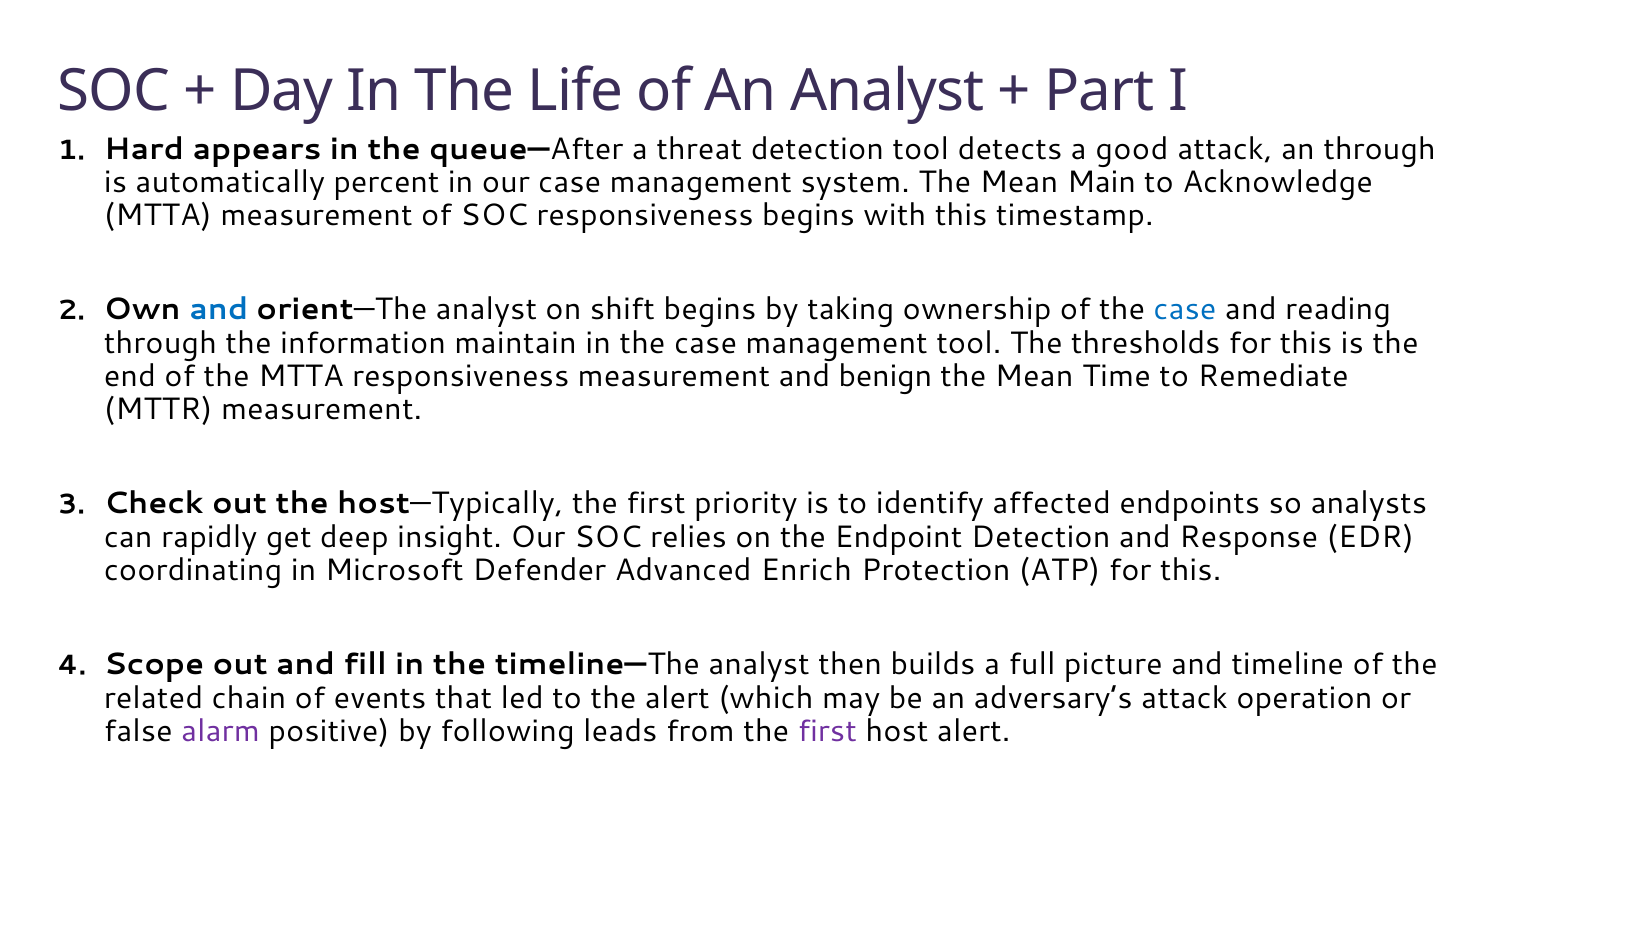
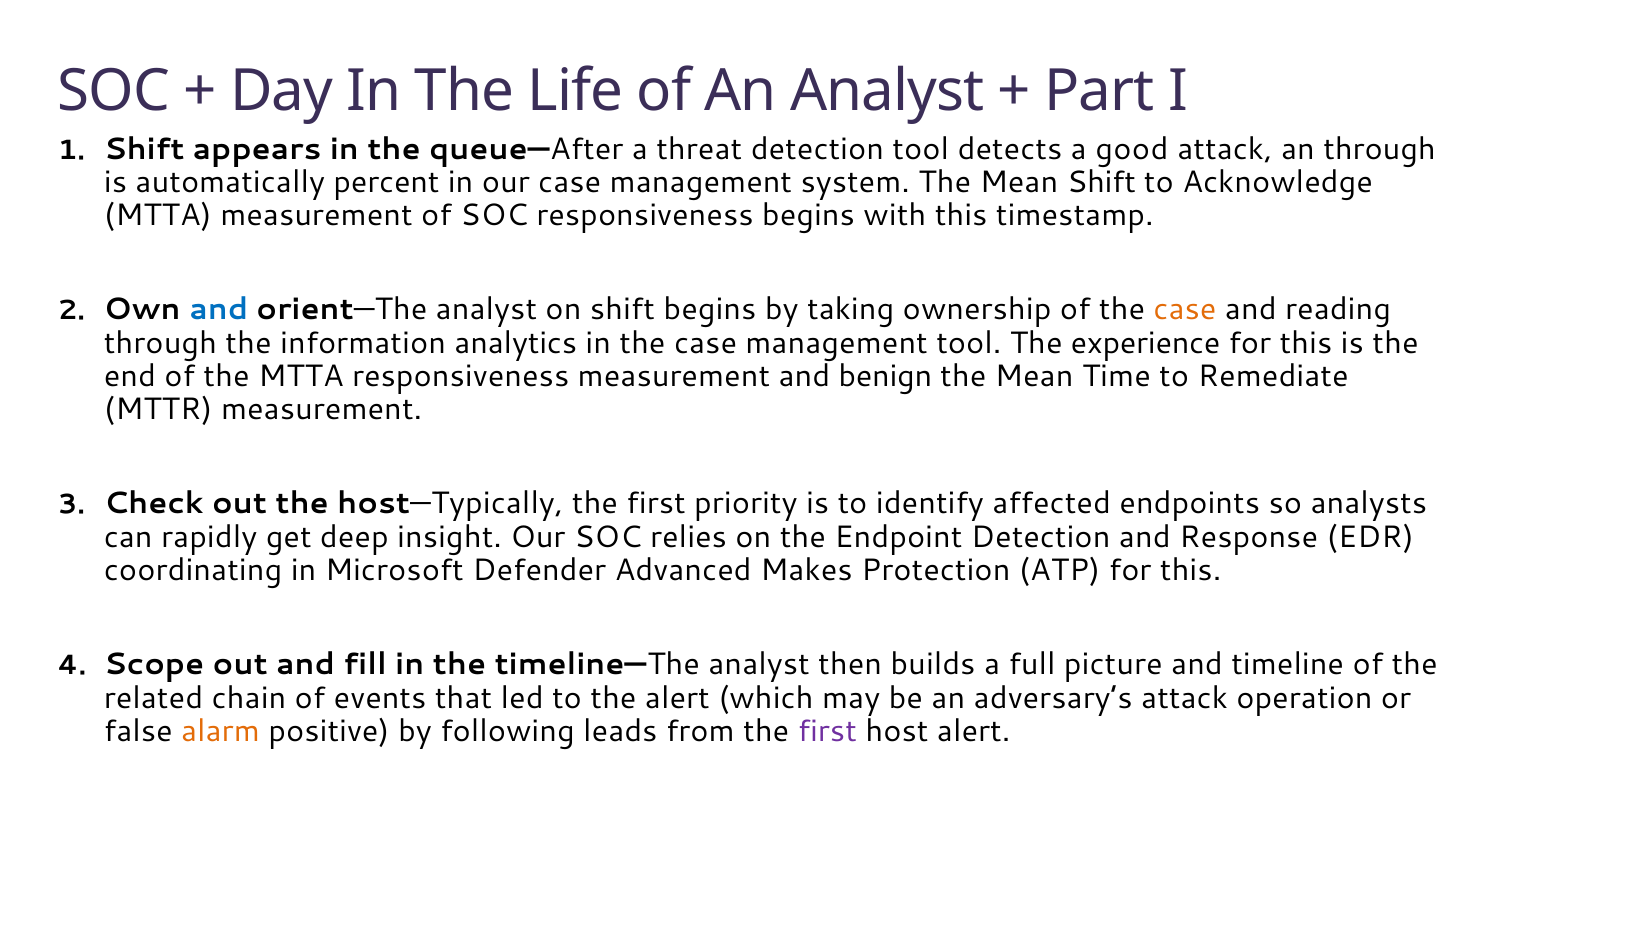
Hard at (144, 149): Hard -> Shift
Mean Main: Main -> Shift
case at (1185, 310) colour: blue -> orange
maintain: maintain -> analytics
thresholds: thresholds -> experience
Enrich: Enrich -> Makes
alarm colour: purple -> orange
